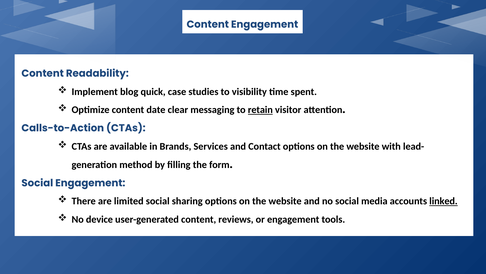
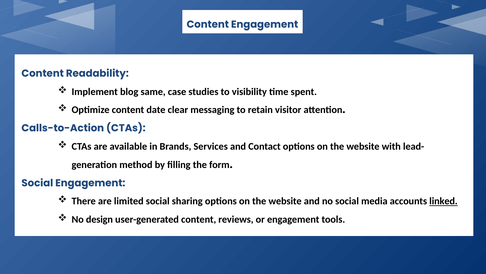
quick: quick -> same
retain underline: present -> none
device: device -> design
